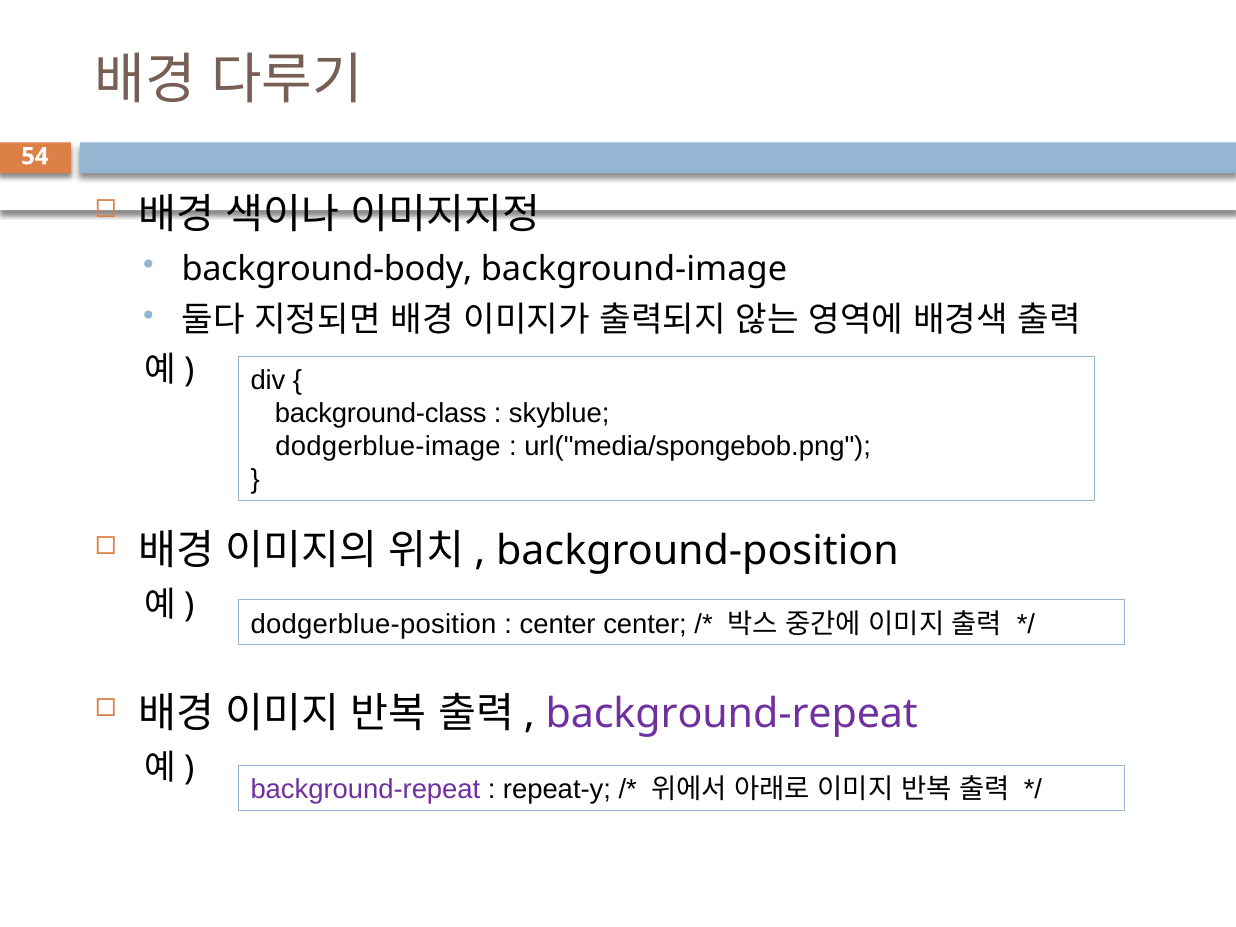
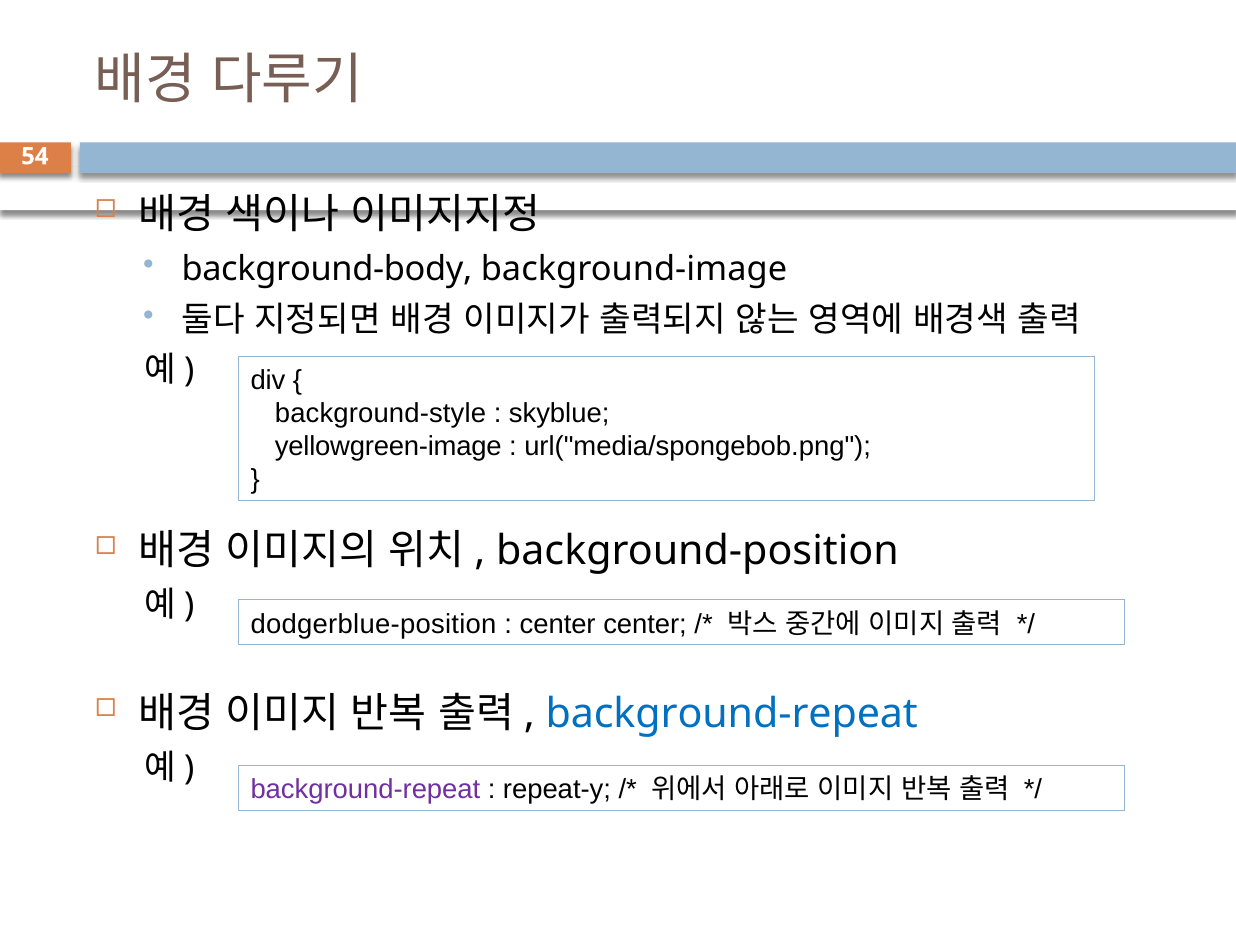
background-class: background-class -> background-style
dodgerblue-image: dodgerblue-image -> yellowgreen-image
background-repeat at (732, 714) colour: purple -> blue
